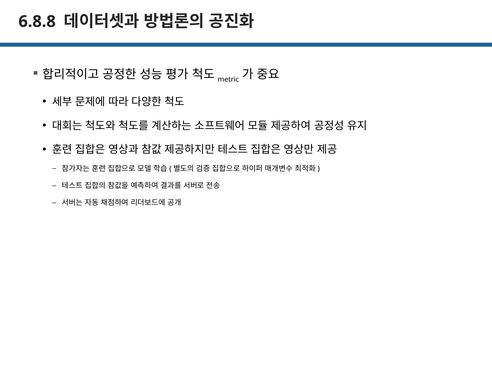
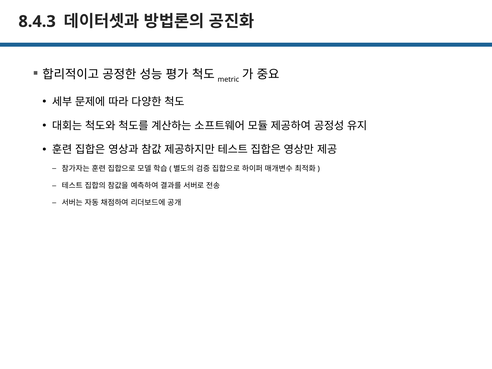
6.8.8: 6.8.8 -> 8.4.3
